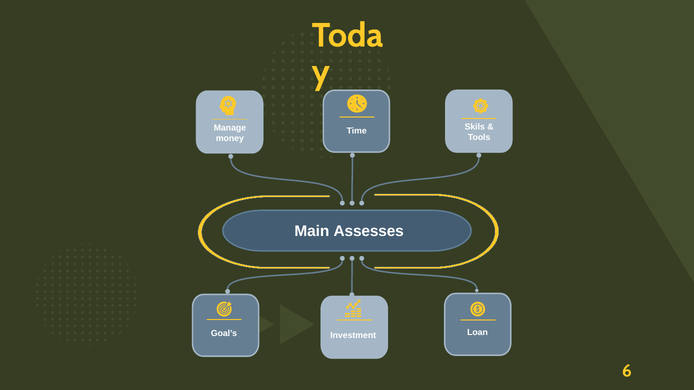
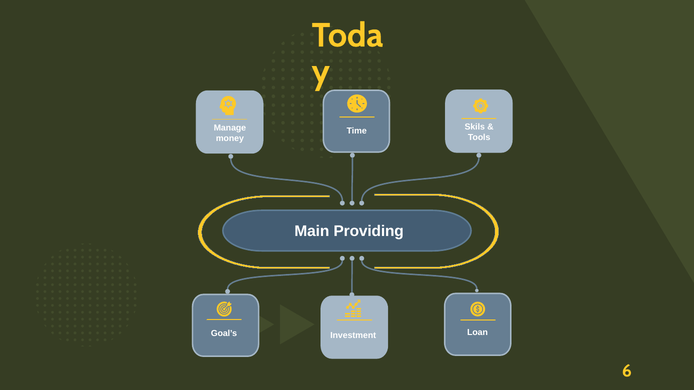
Assesses: Assesses -> Providing
